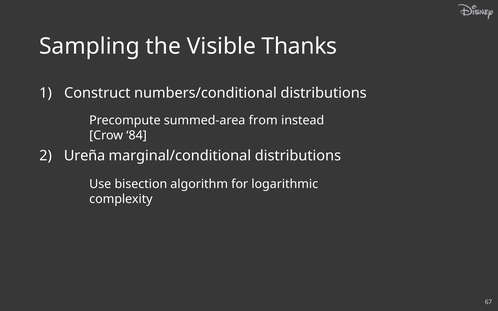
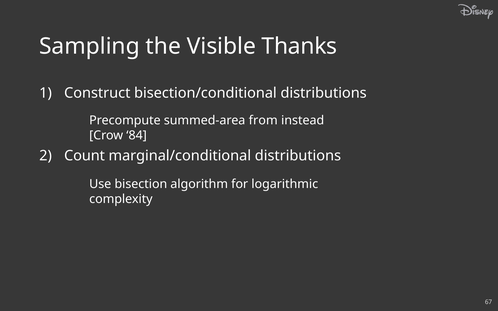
numbers/conditional: numbers/conditional -> bisection/conditional
Ureña: Ureña -> Count
